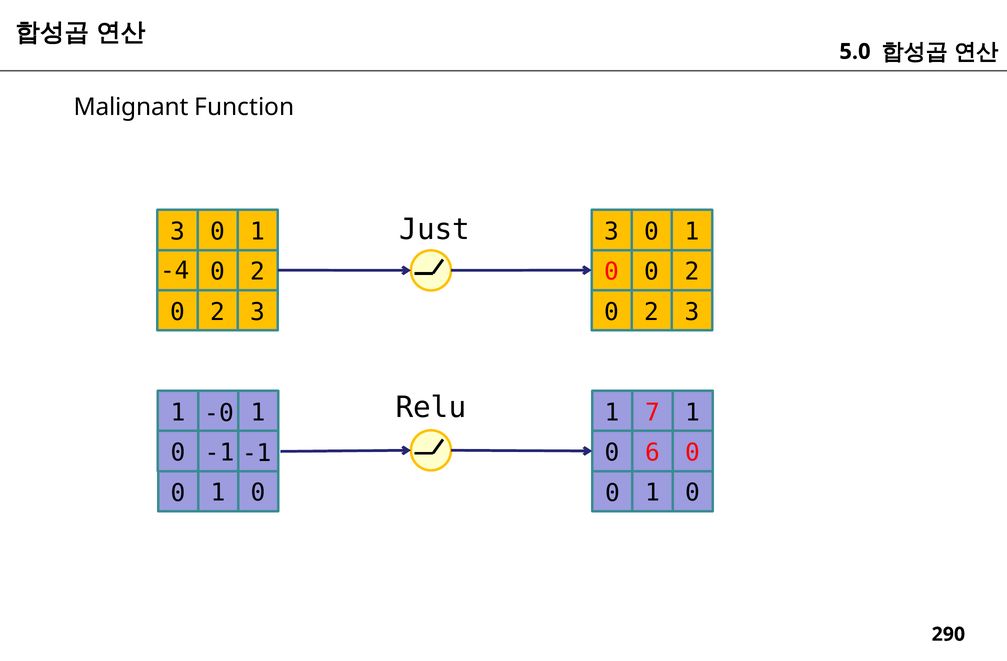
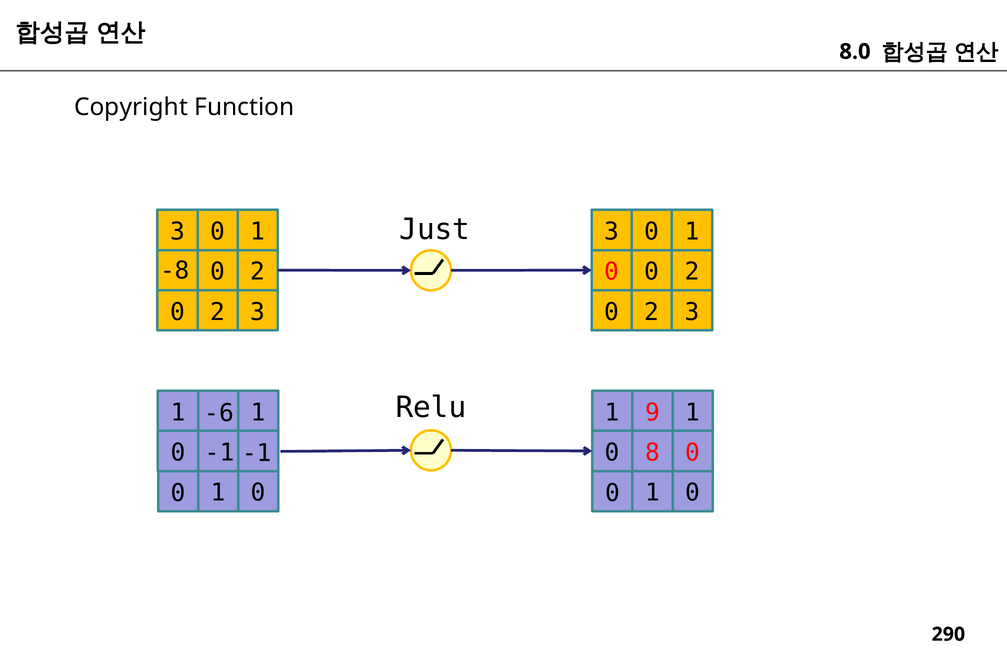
5.0: 5.0 -> 8.0
Malignant: Malignant -> Copyright
-4: -4 -> -8
7: 7 -> 9
-0: -0 -> -6
6: 6 -> 8
